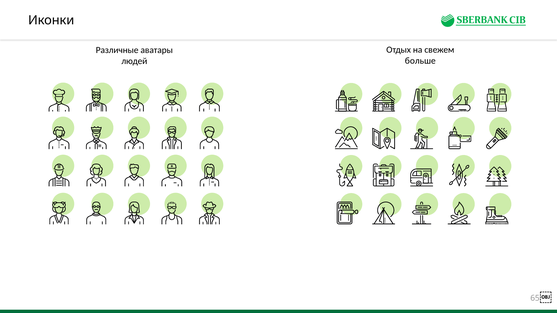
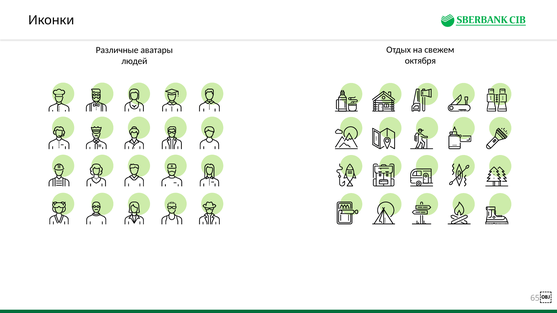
больше: больше -> октября
